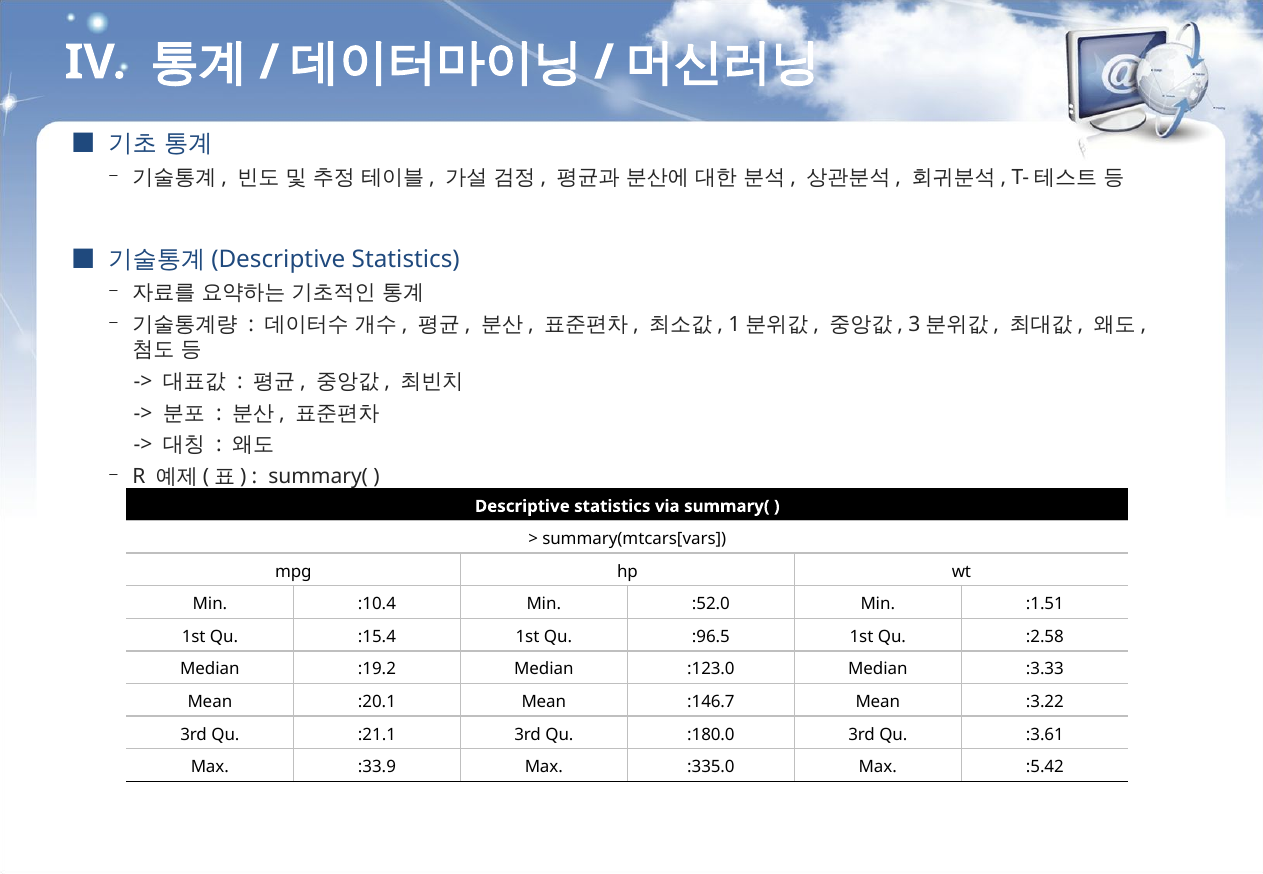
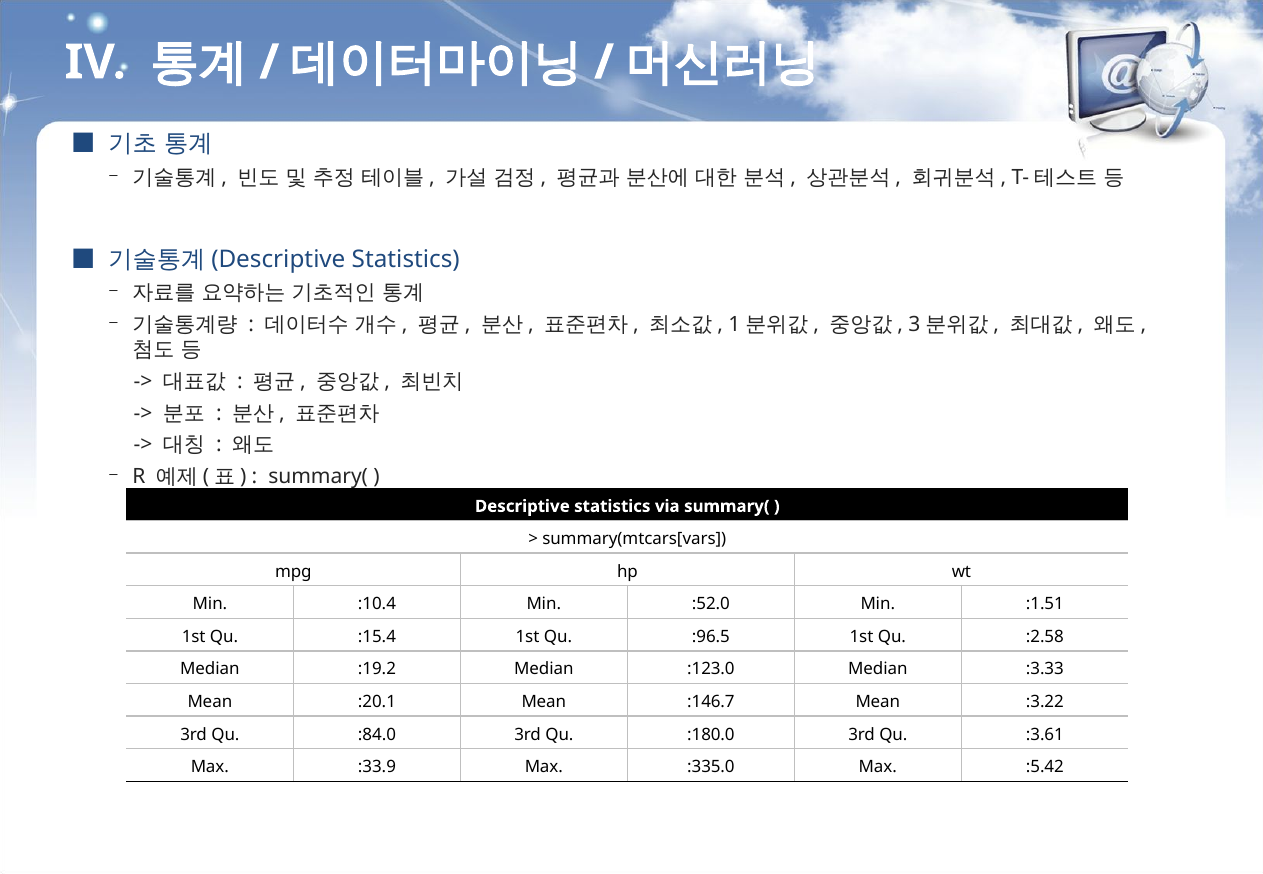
:21.1: :21.1 -> :84.0
